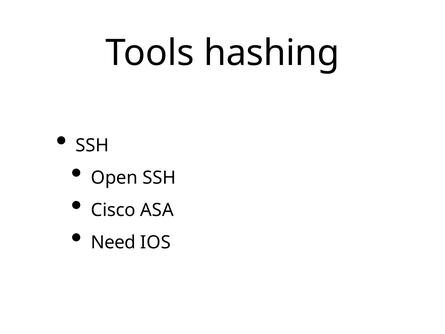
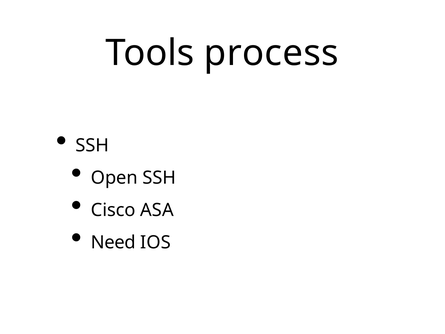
hashing: hashing -> process
